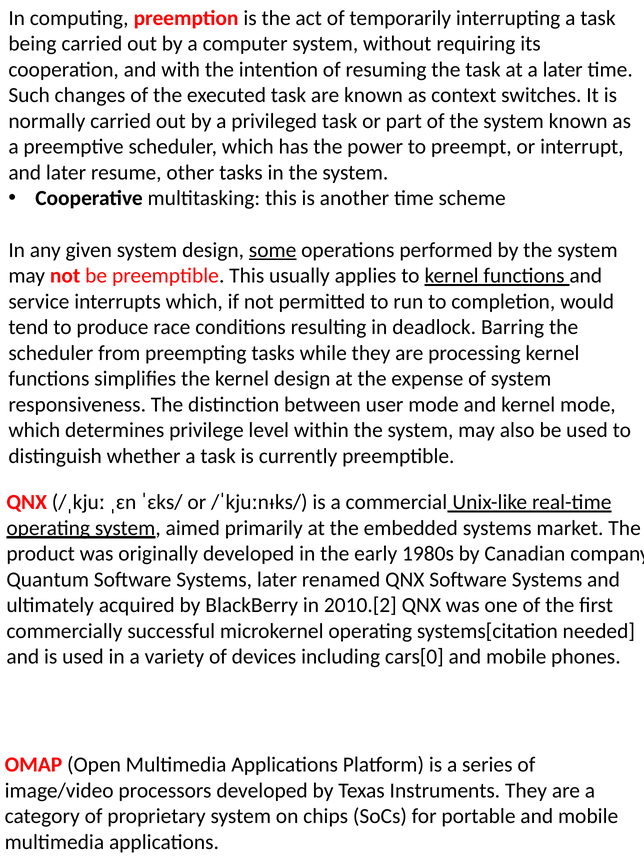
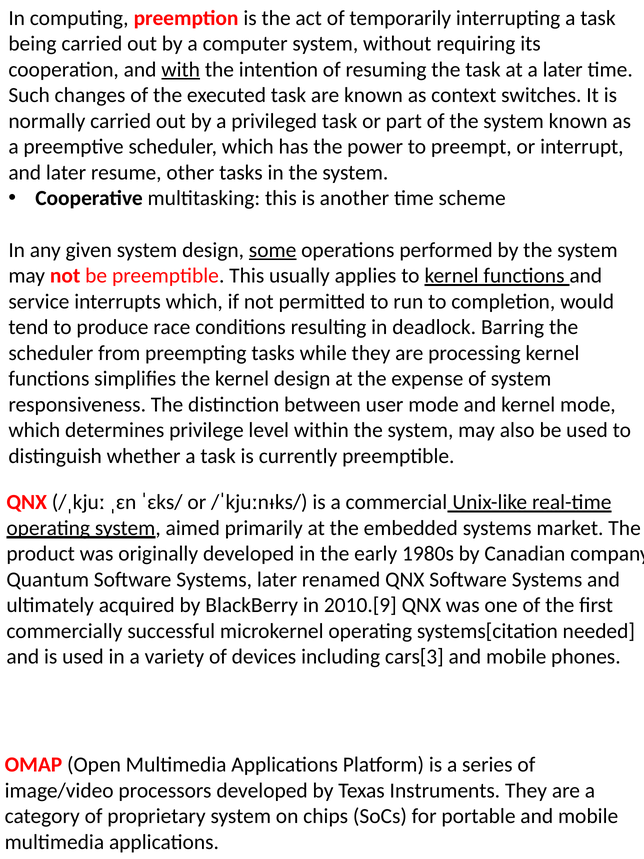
with underline: none -> present
2010.[2: 2010.[2 -> 2010.[9
cars[0: cars[0 -> cars[3
